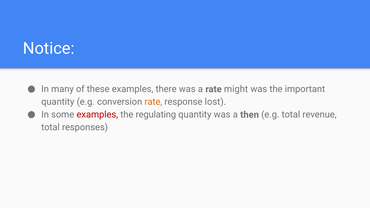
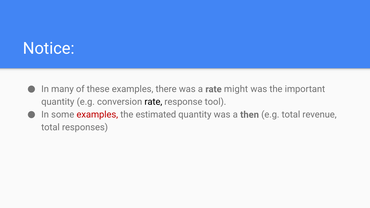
rate at (153, 102) colour: orange -> black
lost: lost -> tool
regulating: regulating -> estimated
